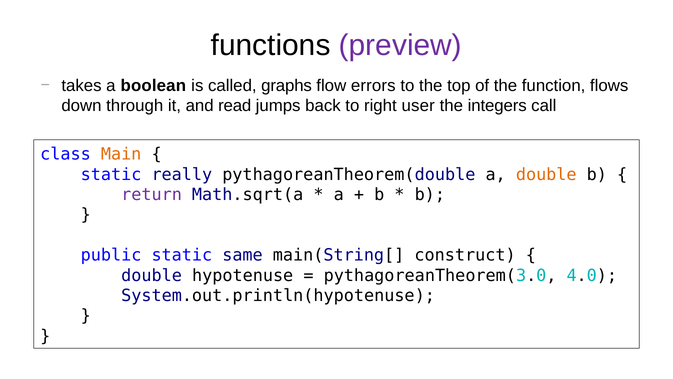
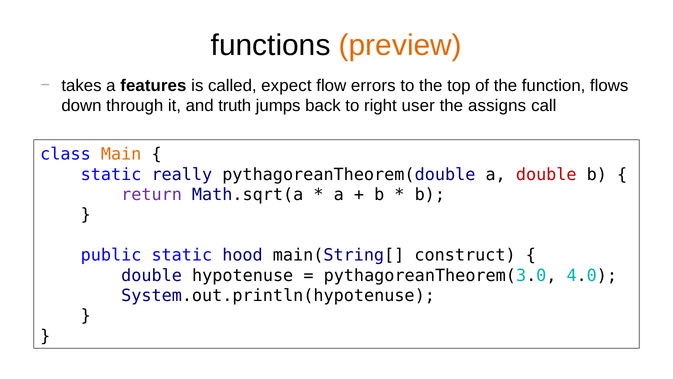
preview colour: purple -> orange
boolean: boolean -> features
graphs: graphs -> expect
read: read -> truth
integers: integers -> assigns
double at (546, 174) colour: orange -> red
same: same -> hood
